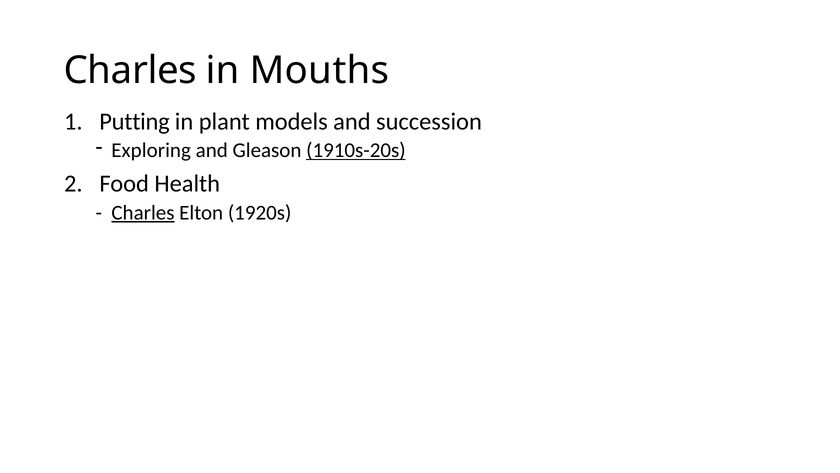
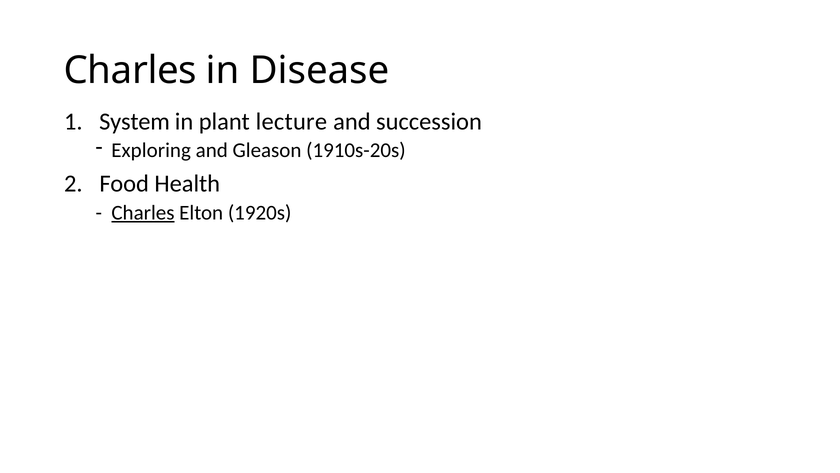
Mouths: Mouths -> Disease
Putting: Putting -> System
models: models -> lecture
1910s-20s underline: present -> none
